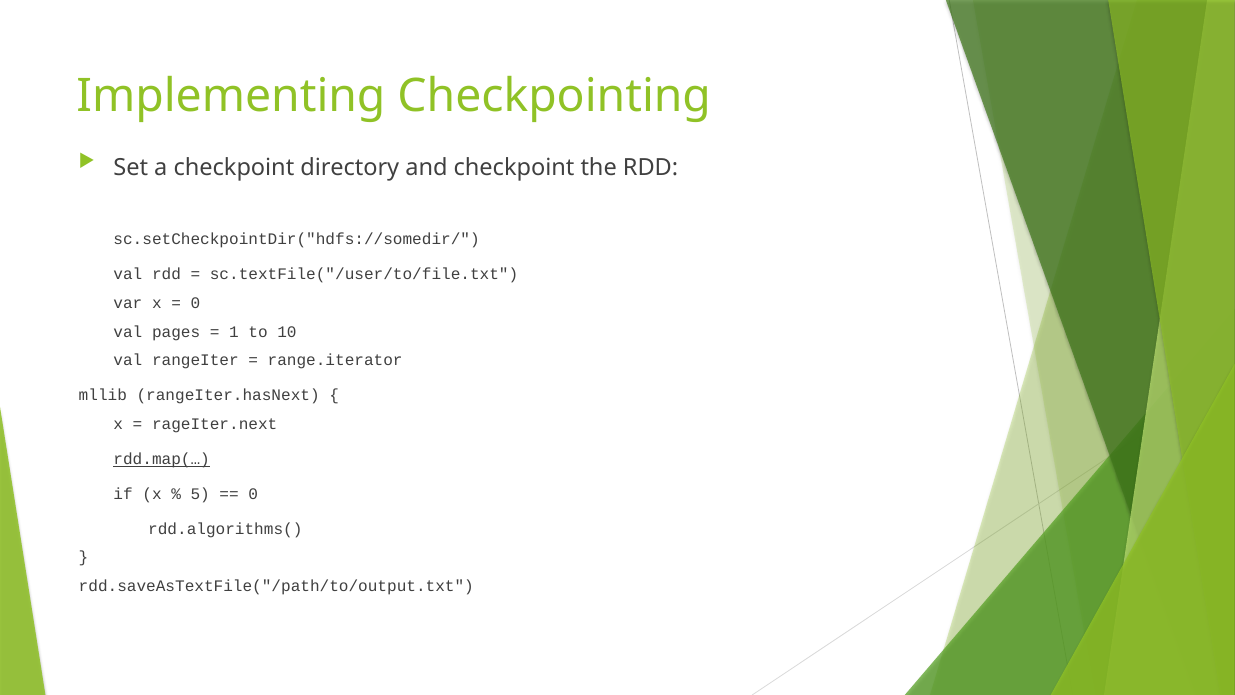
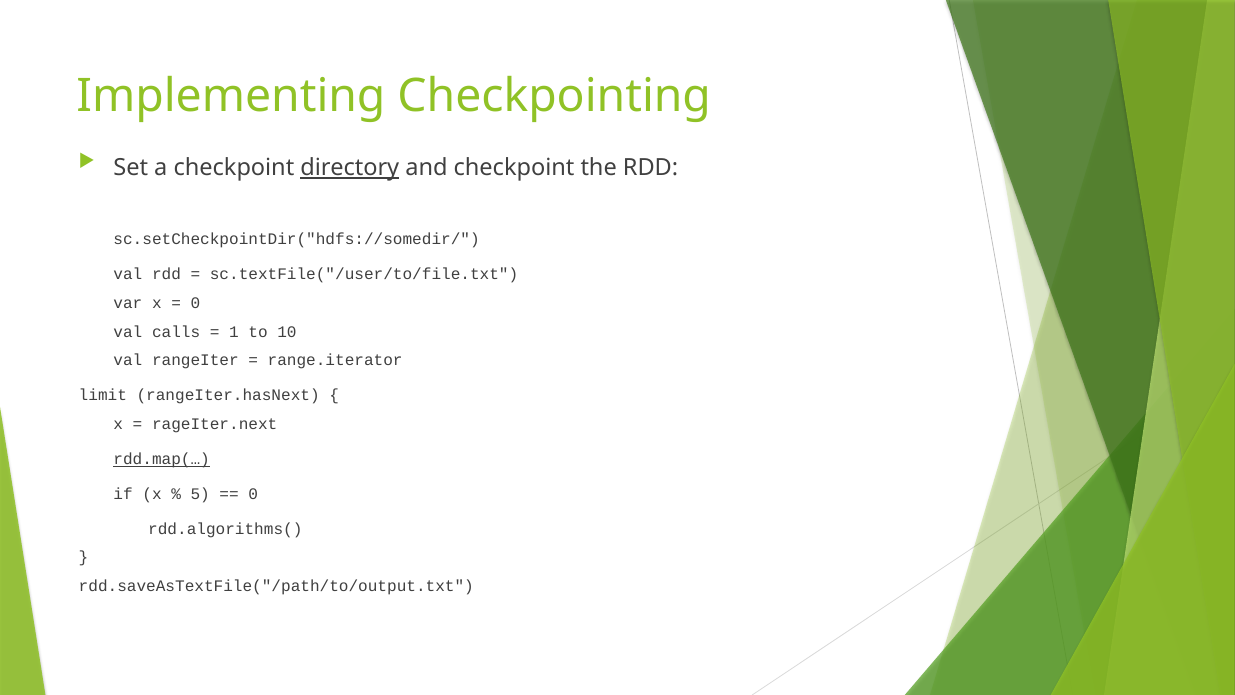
directory underline: none -> present
pages: pages -> calls
mllib: mllib -> limit
